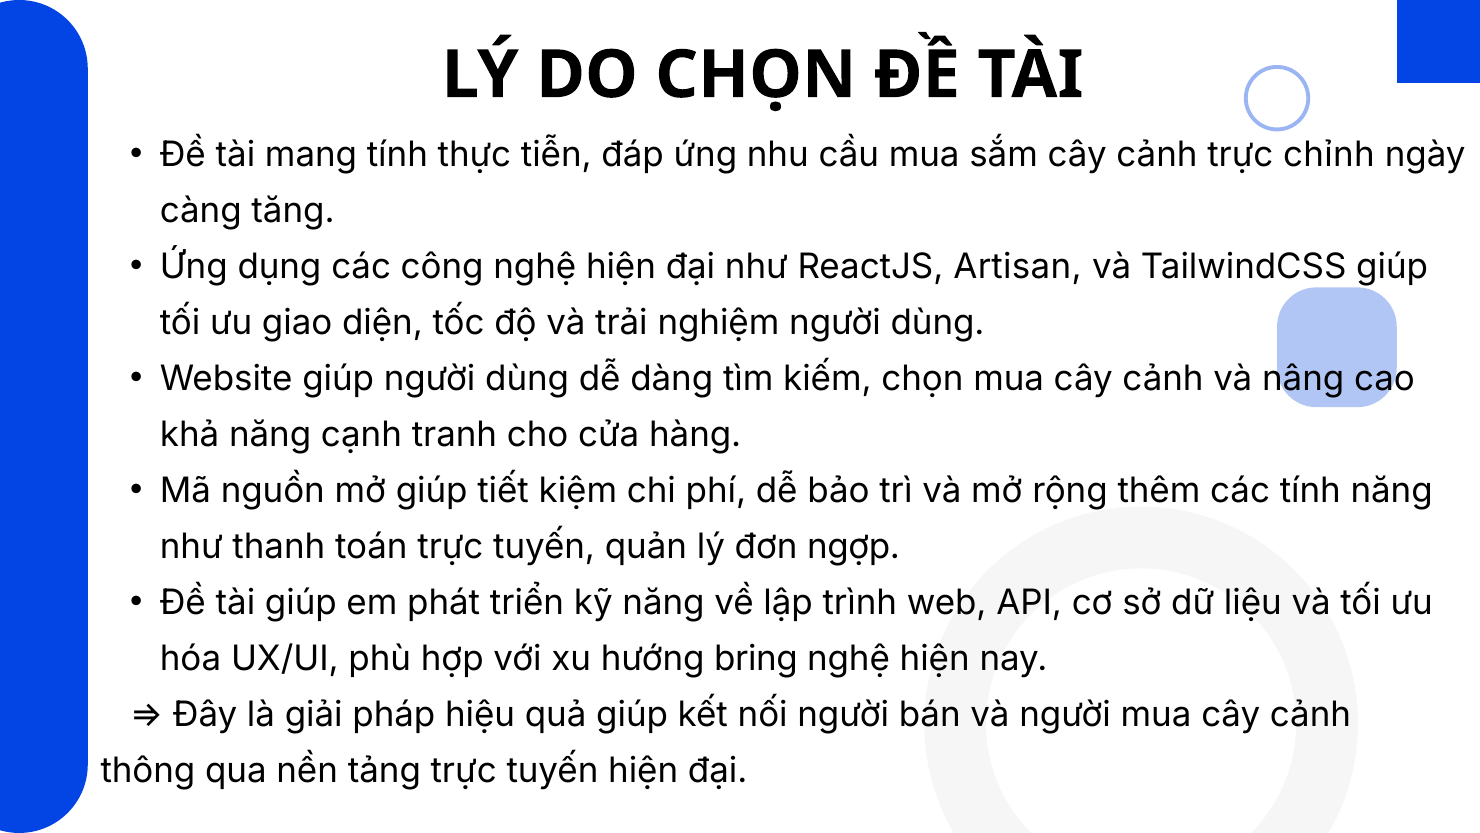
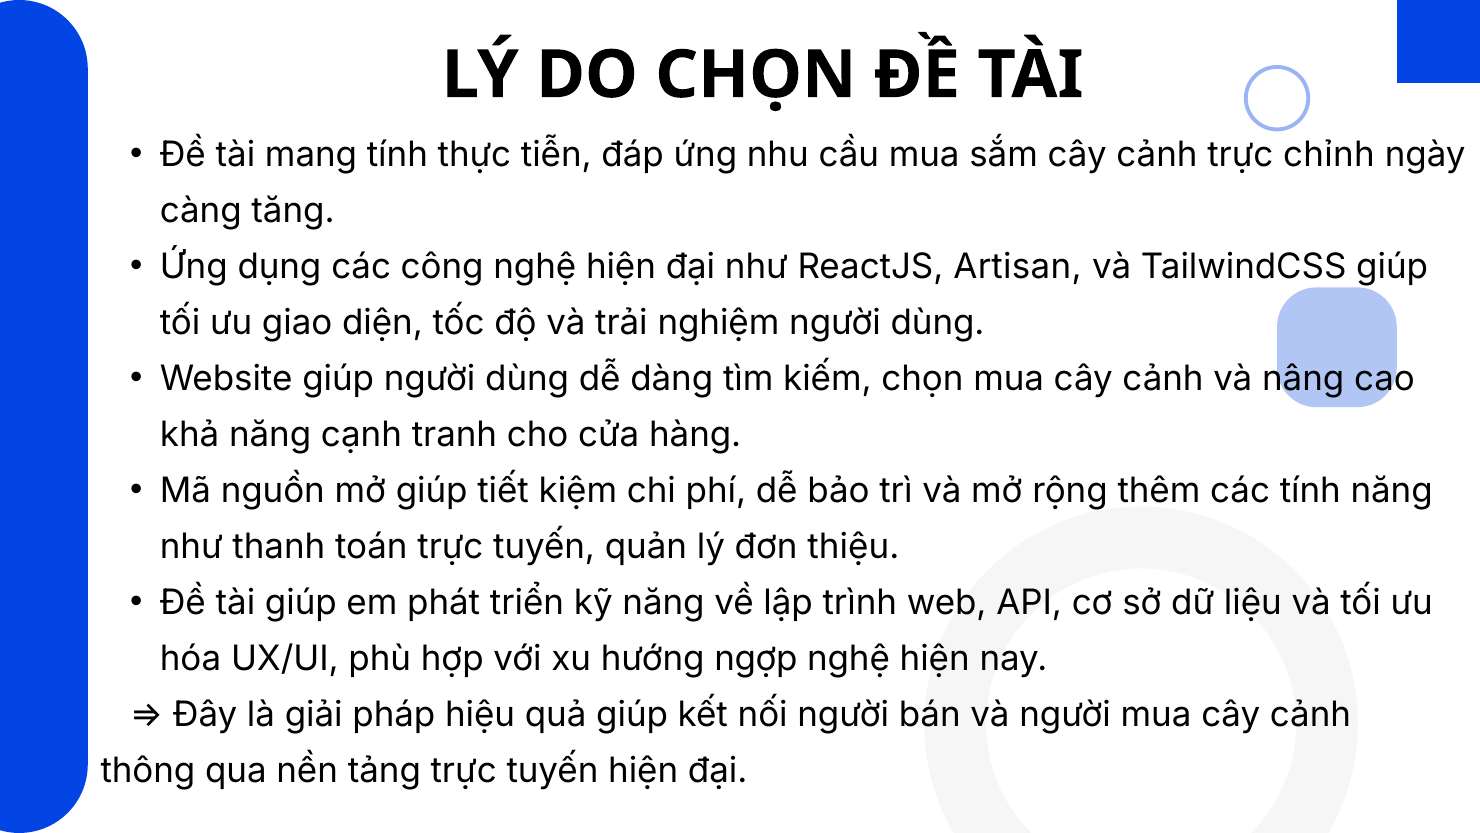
ngợp: ngợp -> thiệu
bring: bring -> ngợp
